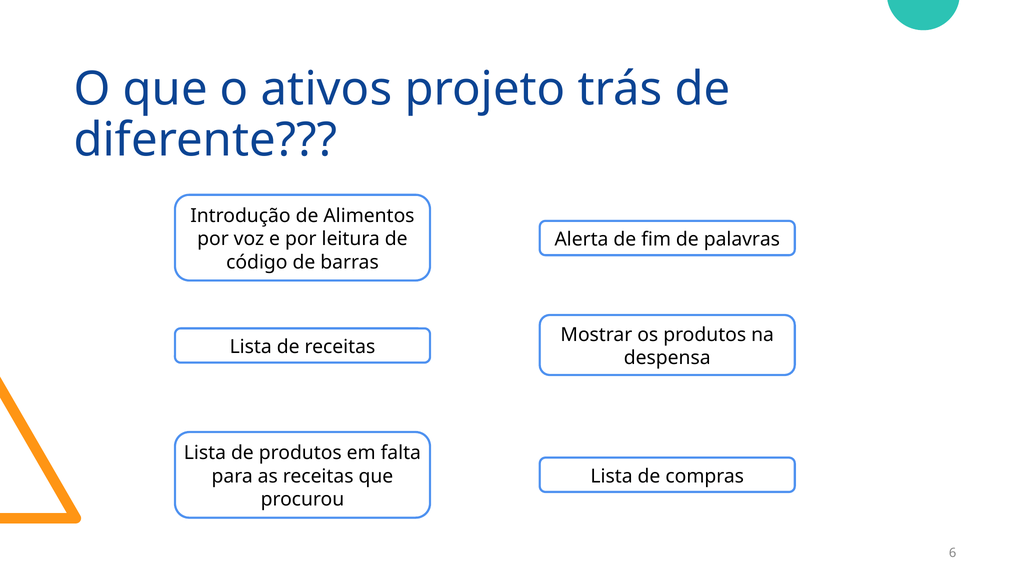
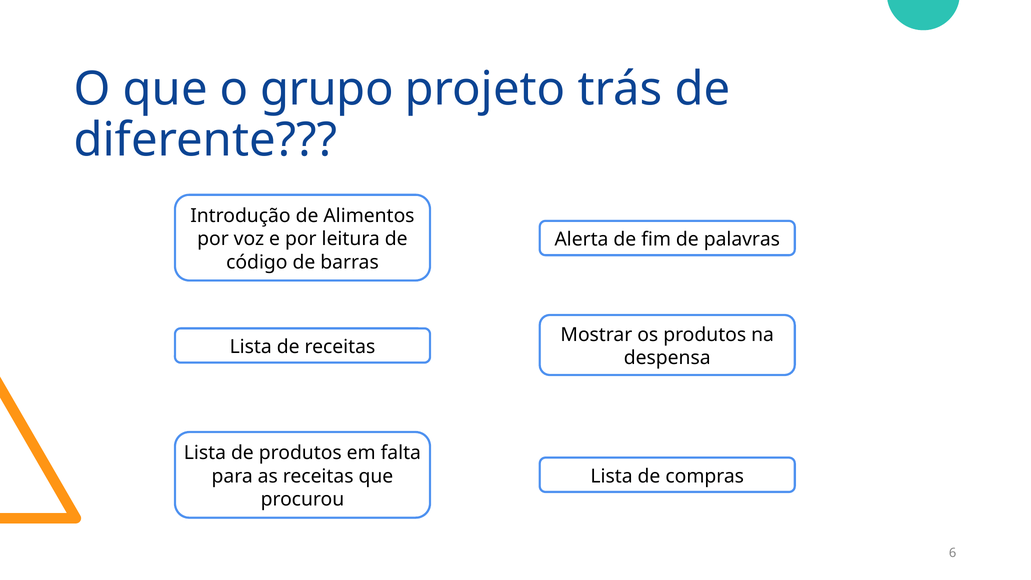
ativos: ativos -> grupo
